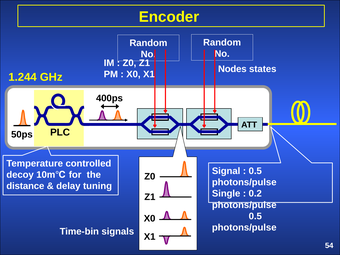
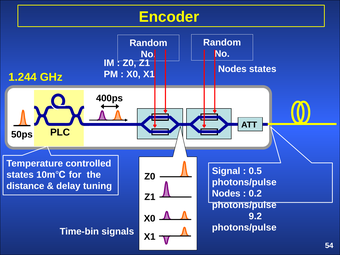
decoy at (20, 175): decoy -> states
Single at (226, 194): Single -> Nodes
0.5 at (255, 216): 0.5 -> 9.2
